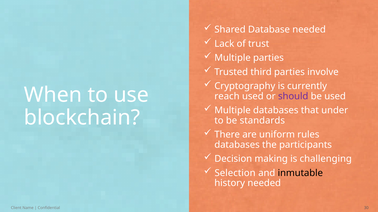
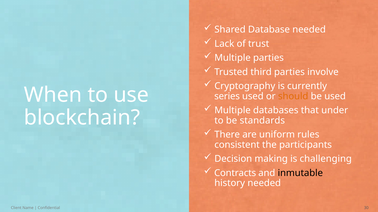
reach: reach -> series
should colour: purple -> orange
databases at (237, 145): databases -> consistent
Selection: Selection -> Contracts
